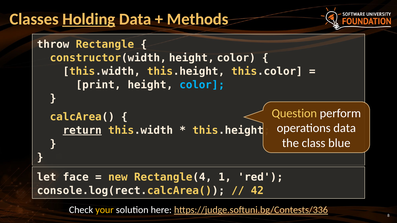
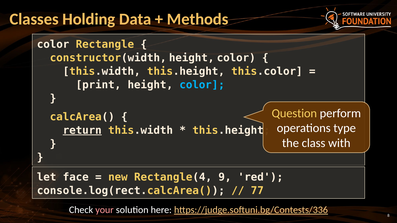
Holding underline: present -> none
throw at (53, 44): throw -> color
operations data: data -> type
blue: blue -> with
1: 1 -> 9
42: 42 -> 77
your colour: yellow -> pink
